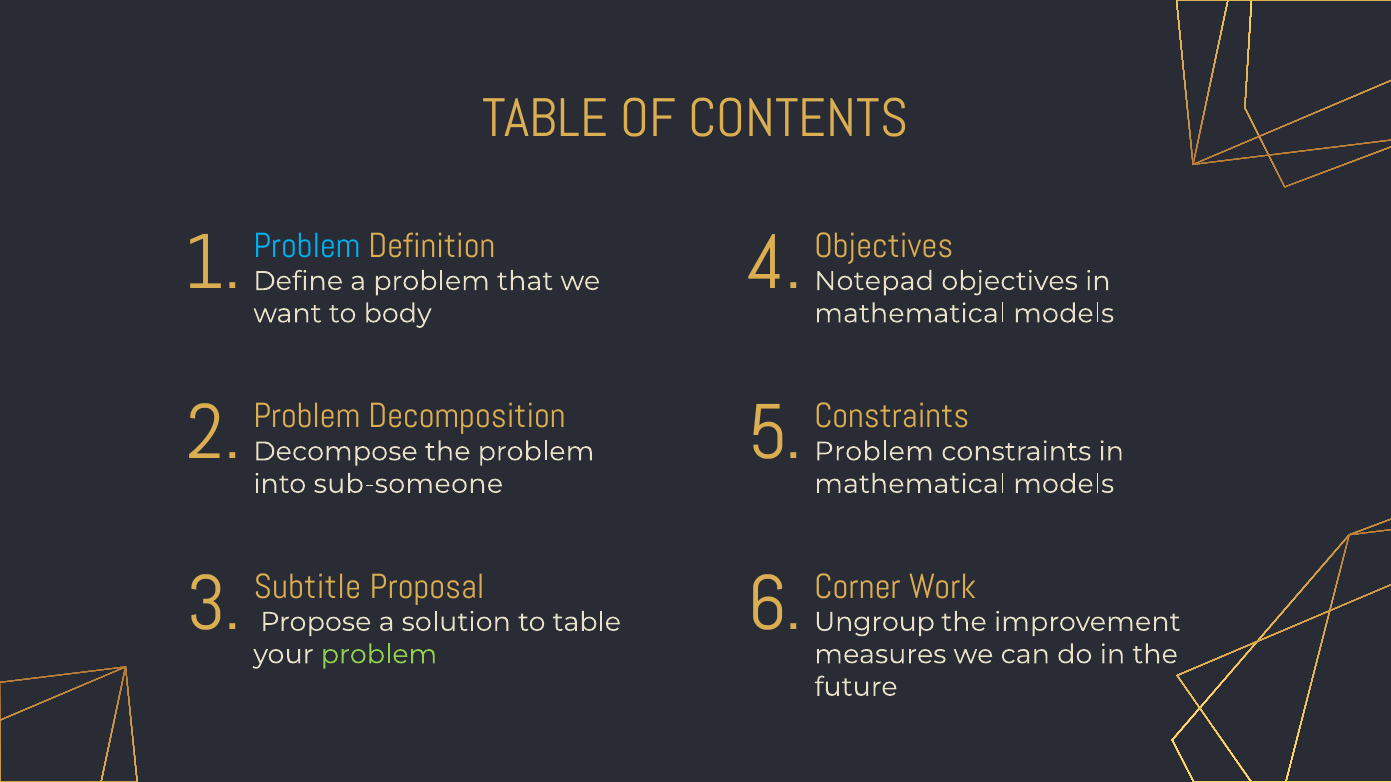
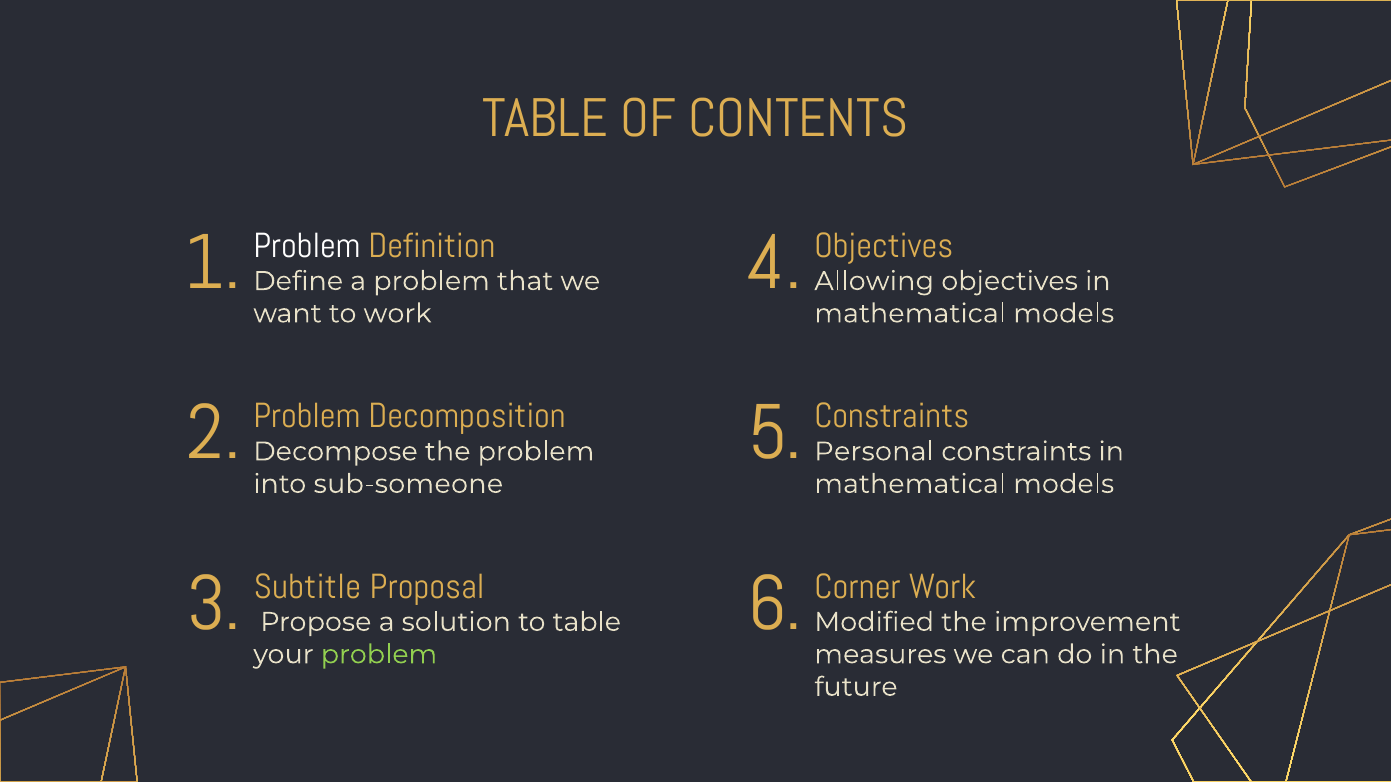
Problem at (307, 246) colour: light blue -> white
Notepad: Notepad -> Allowing
to body: body -> work
Problem at (874, 452): Problem -> Personal
Ungroup: Ungroup -> Modified
